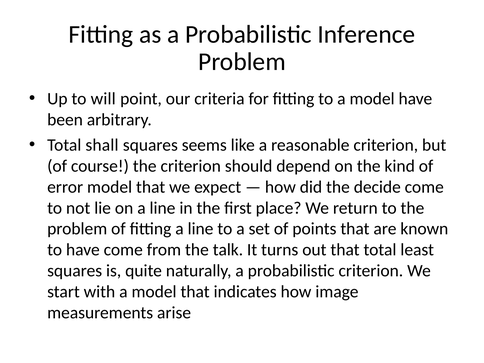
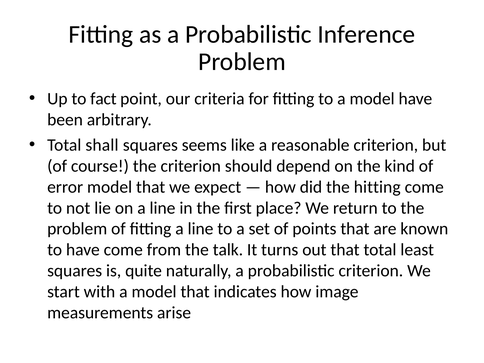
will: will -> fact
decide: decide -> hitting
